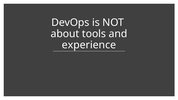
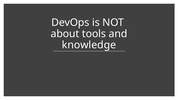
experience: experience -> knowledge
